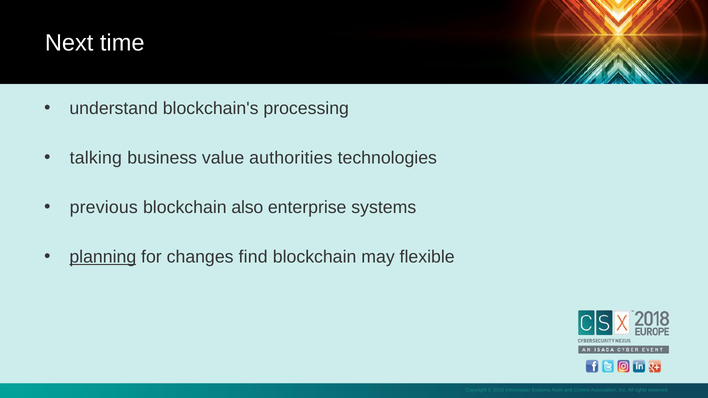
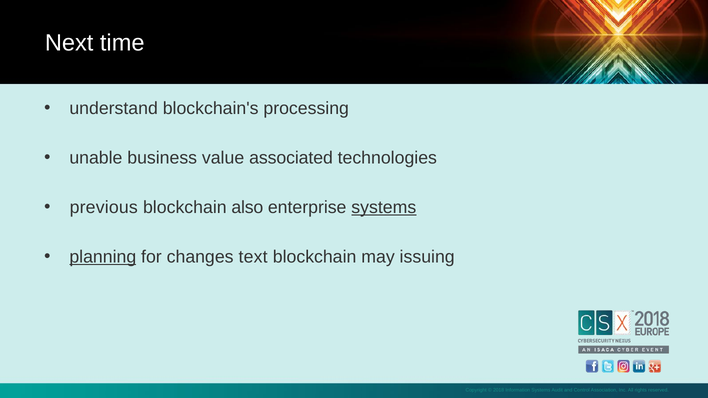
talking: talking -> unable
authorities: authorities -> associated
systems at (384, 208) underline: none -> present
find: find -> text
flexible: flexible -> issuing
